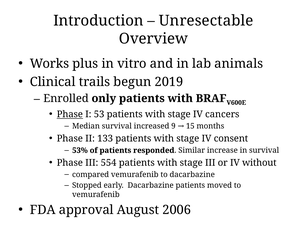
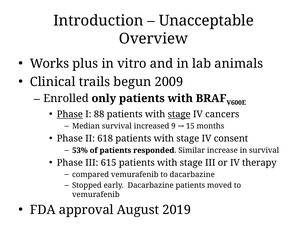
Unresectable: Unresectable -> Unacceptable
2019: 2019 -> 2009
53: 53 -> 88
stage at (179, 115) underline: none -> present
133: 133 -> 618
554: 554 -> 615
without: without -> therapy
2006: 2006 -> 2019
